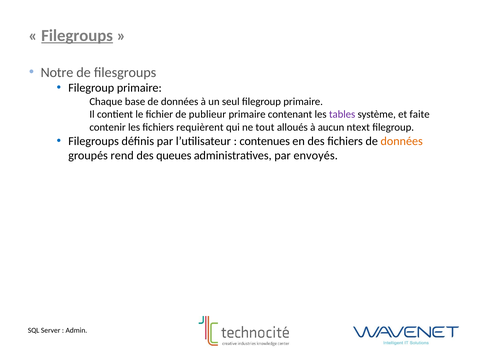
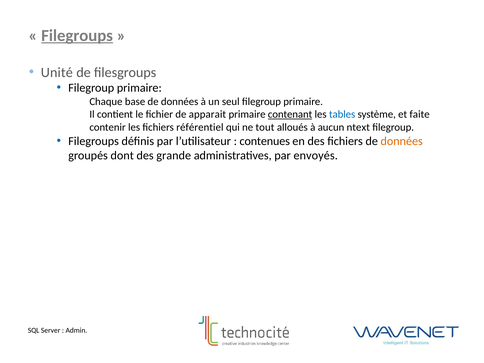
Notre: Notre -> Unité
publieur: publieur -> apparait
contenant underline: none -> present
tables colour: purple -> blue
requièrent: requièrent -> référentiel
rend: rend -> dont
queues: queues -> grande
